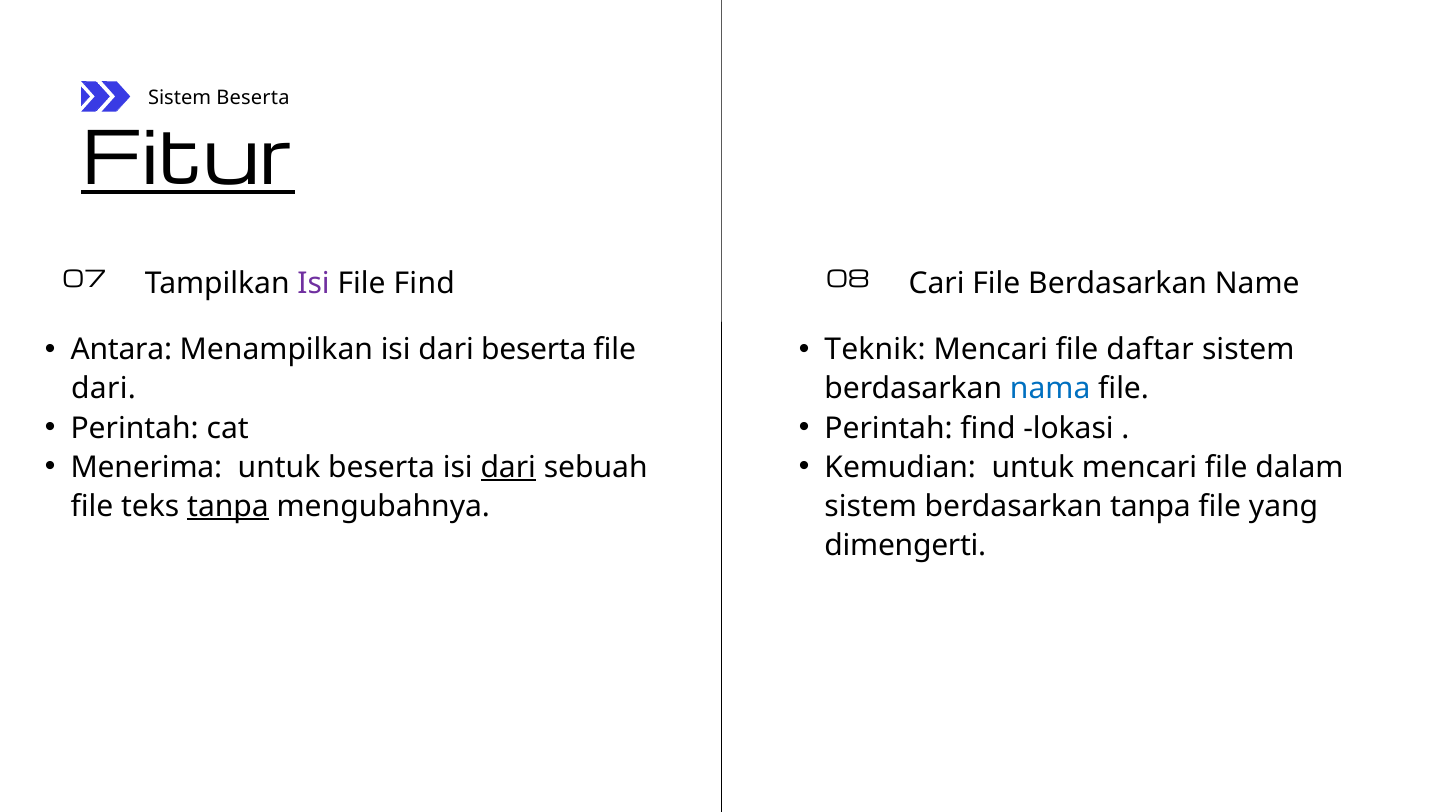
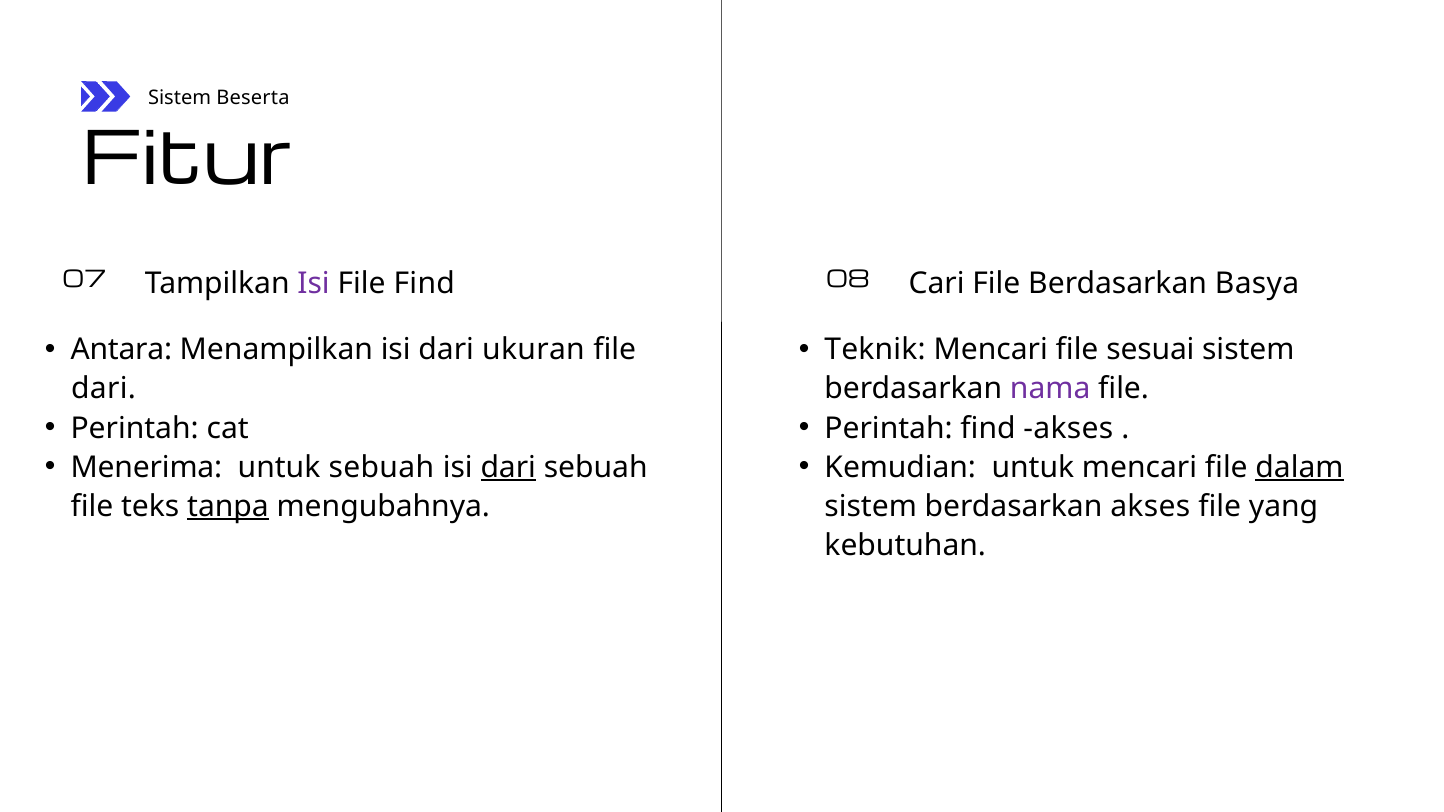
Fitur underline: present -> none
Name: Name -> Basya
dari beserta: beserta -> ukuran
daftar: daftar -> sesuai
nama colour: blue -> purple
find lokasi: lokasi -> akses
untuk beserta: beserta -> sebuah
dalam underline: none -> present
berdasarkan tanpa: tanpa -> akses
dimengerti: dimengerti -> kebutuhan
